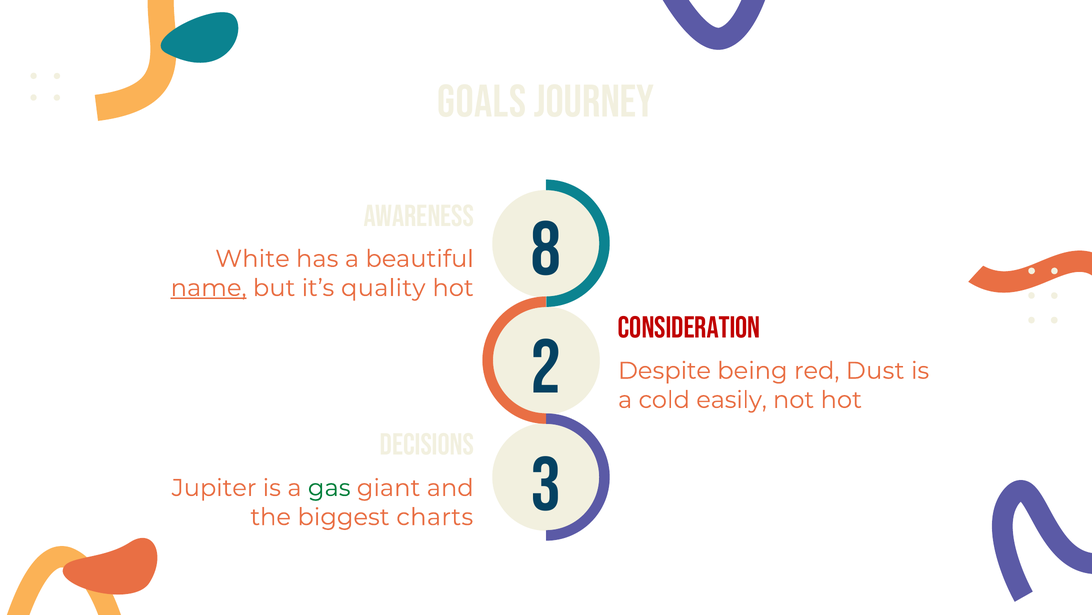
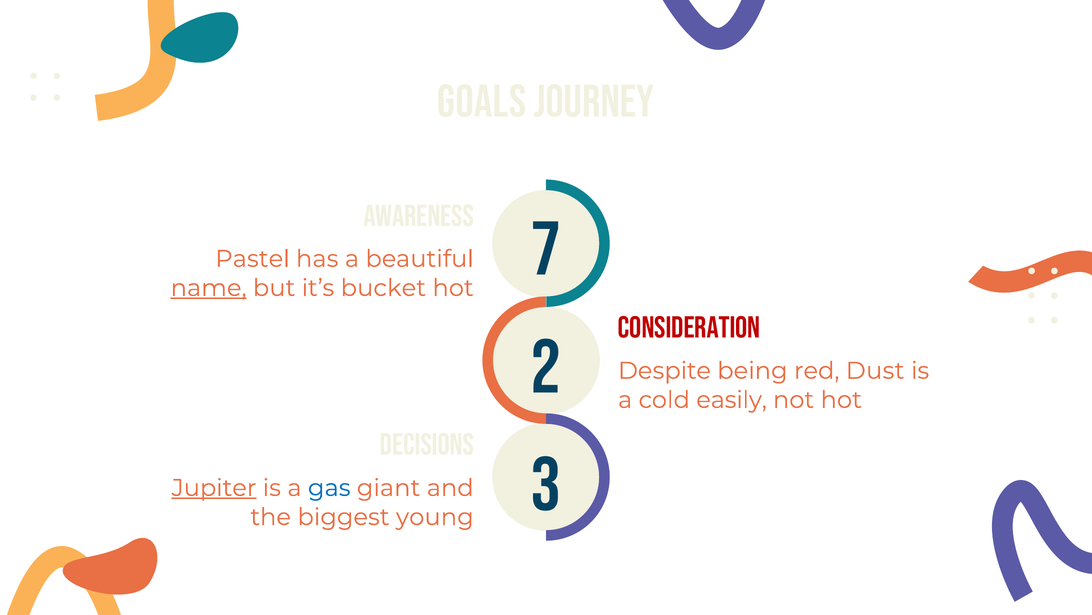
White: White -> Pastel
quality: quality -> bucket
8: 8 -> 7
Jupiter underline: none -> present
gas colour: green -> blue
charts: charts -> young
